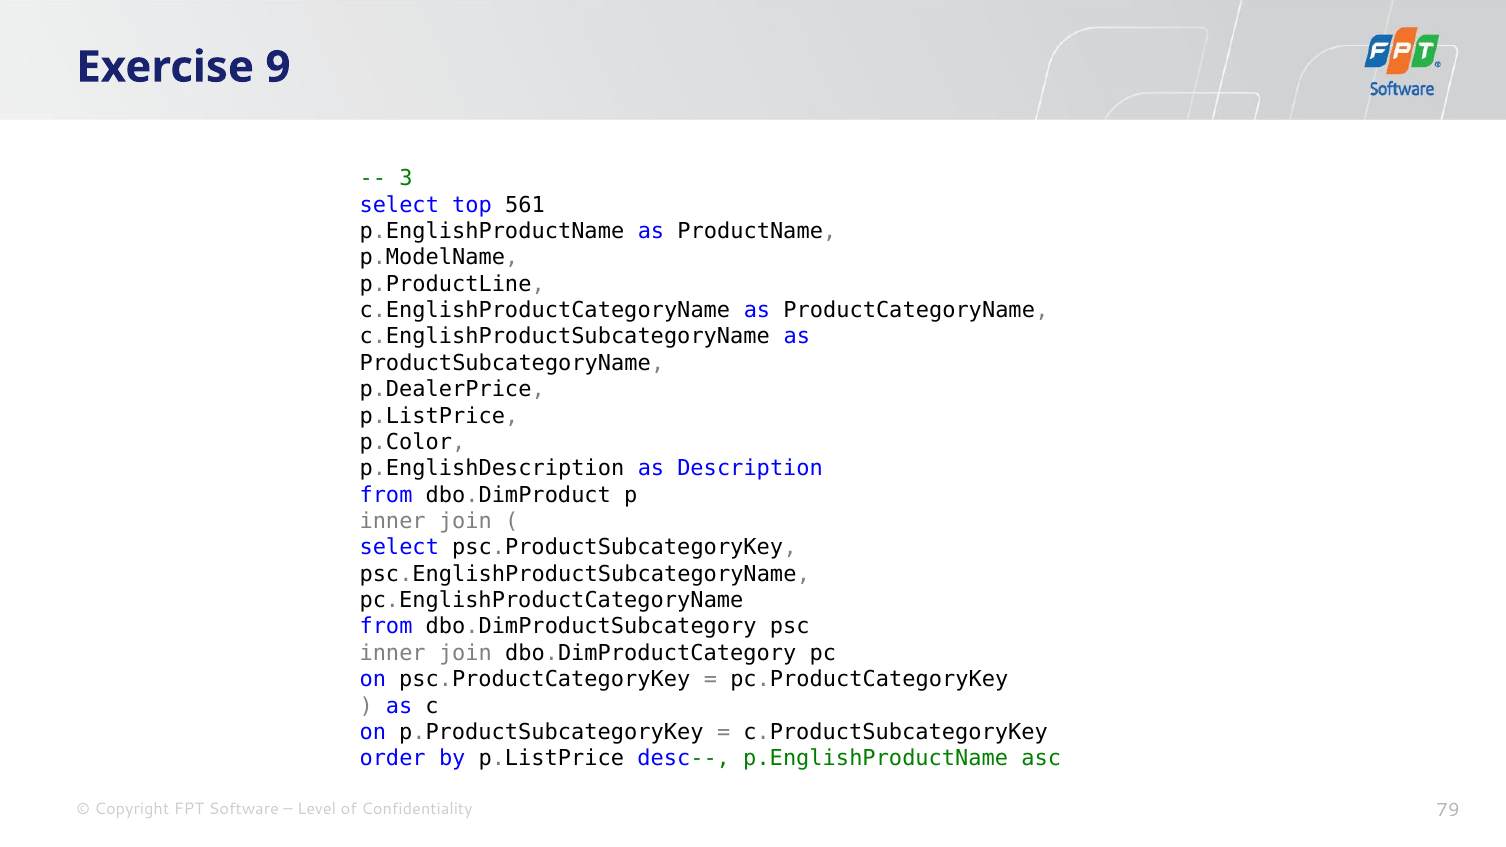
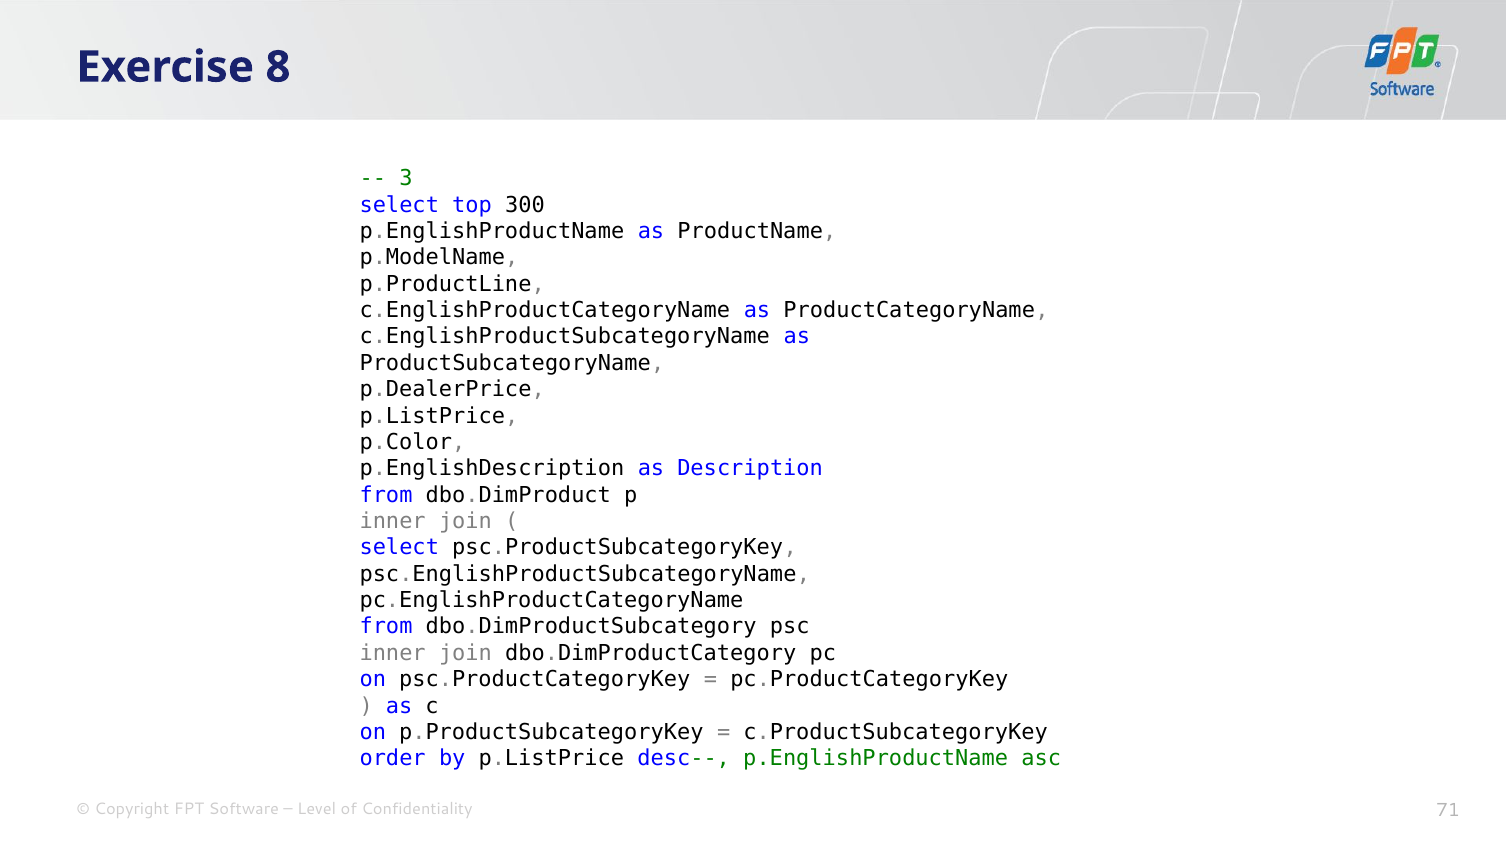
9: 9 -> 8
561: 561 -> 300
79: 79 -> 71
